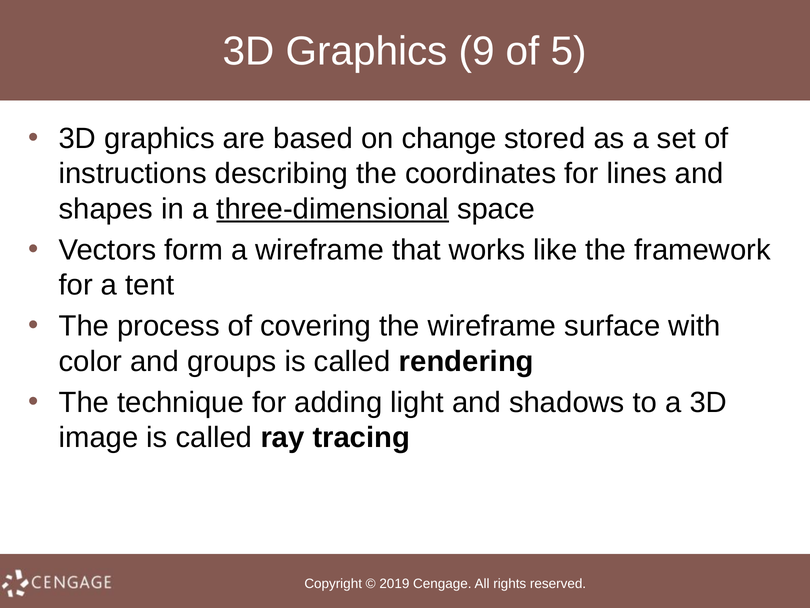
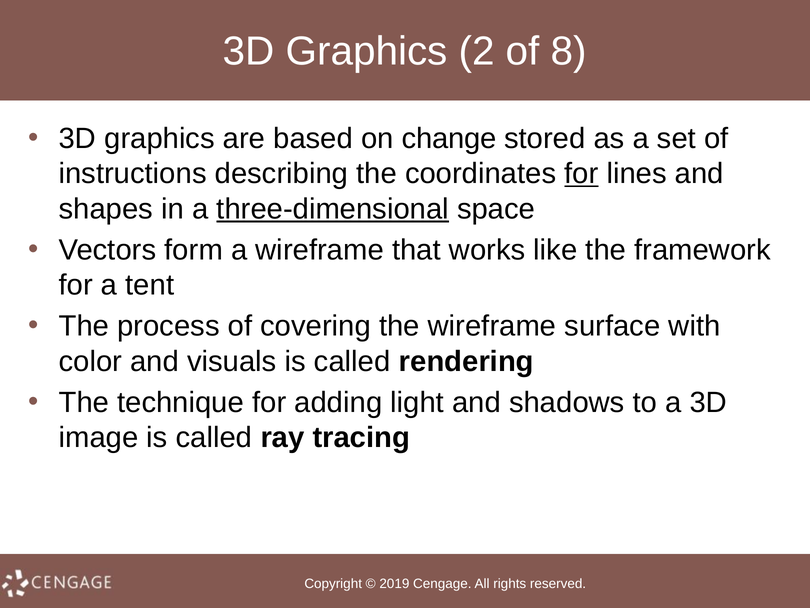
9: 9 -> 2
5: 5 -> 8
for at (581, 174) underline: none -> present
groups: groups -> visuals
